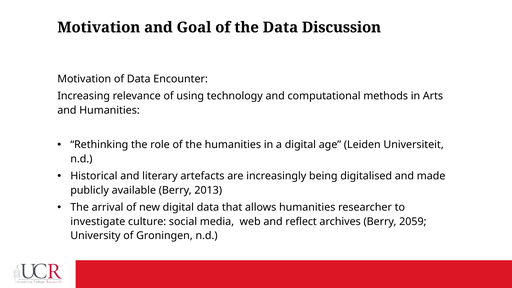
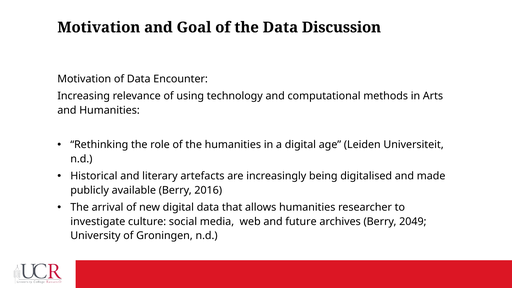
2013: 2013 -> 2016
reflect: reflect -> future
2059: 2059 -> 2049
